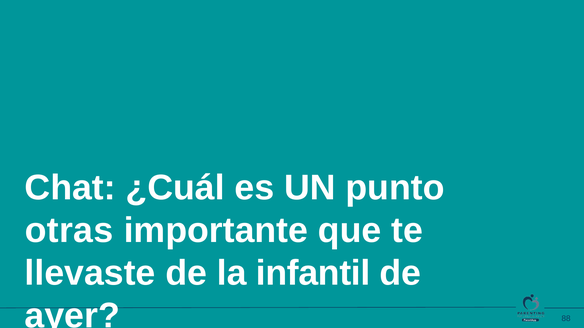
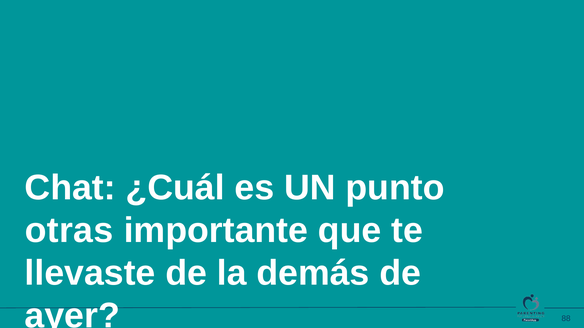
infantil: infantil -> demás
